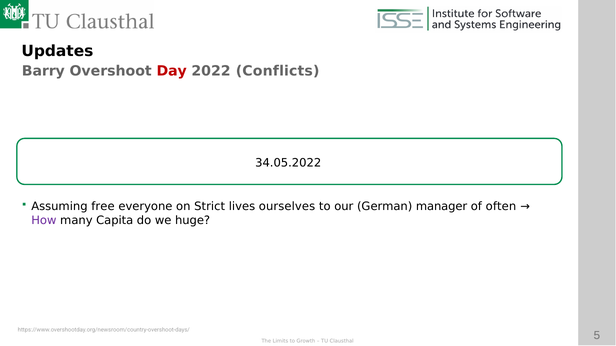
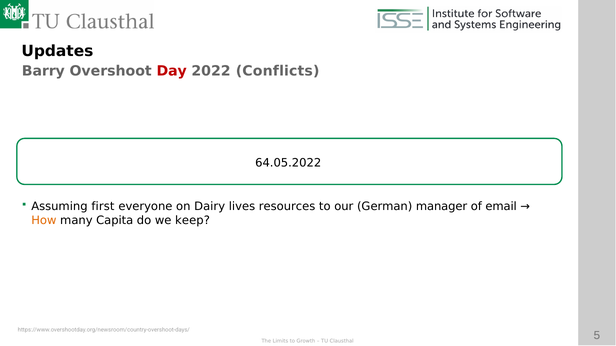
34.05.2022: 34.05.2022 -> 64.05.2022
free: free -> first
Strict: Strict -> Dairy
ourselves: ourselves -> resources
often: often -> email
How colour: purple -> orange
huge: huge -> keep
